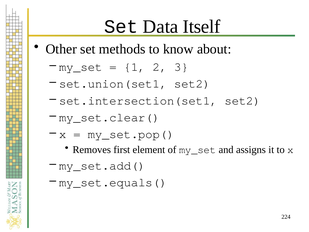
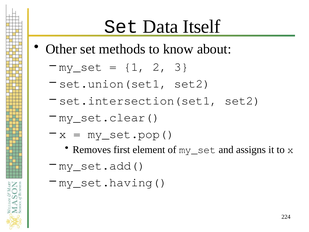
my_set.equals(: my_set.equals( -> my_set.having(
